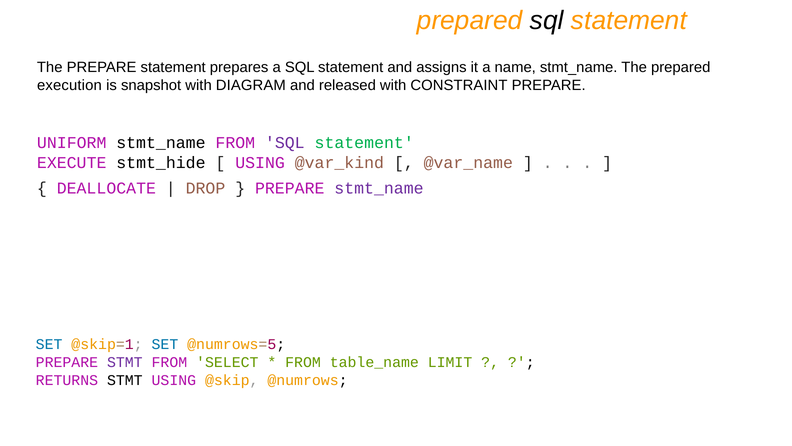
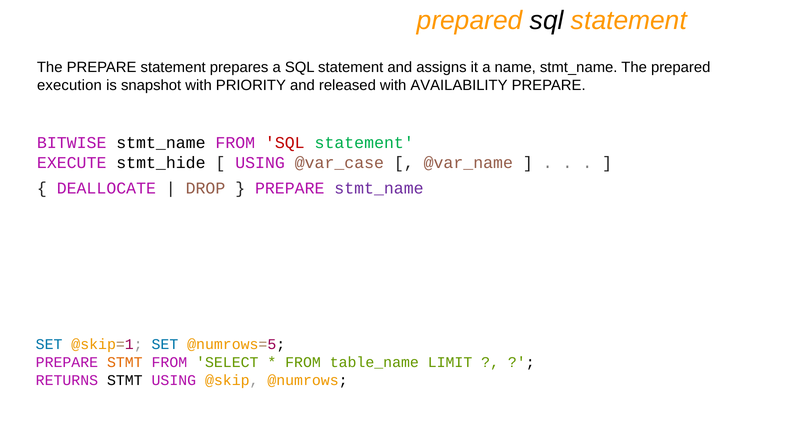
DIAGRAM: DIAGRAM -> PRIORITY
CONSTRAINT: CONSTRAINT -> AVAILABILITY
UNIFORM: UNIFORM -> BITWISE
SQL at (285, 143) colour: purple -> red
@var_kind: @var_kind -> @var_case
STMT at (125, 362) colour: purple -> orange
